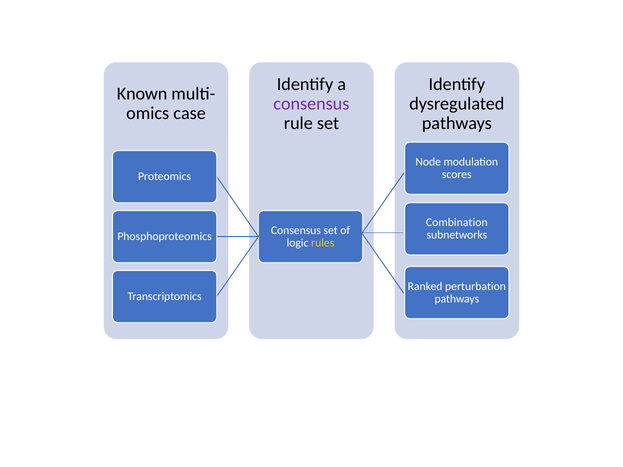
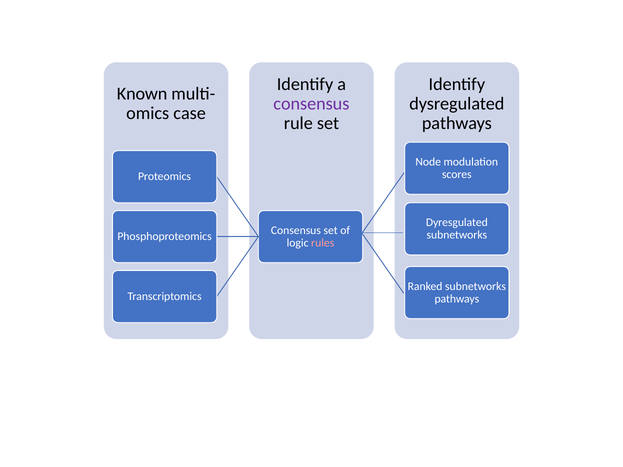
Combination: Combination -> Dyresgulated
rules colour: yellow -> pink
Ranked perturbation: perturbation -> subnetworks
